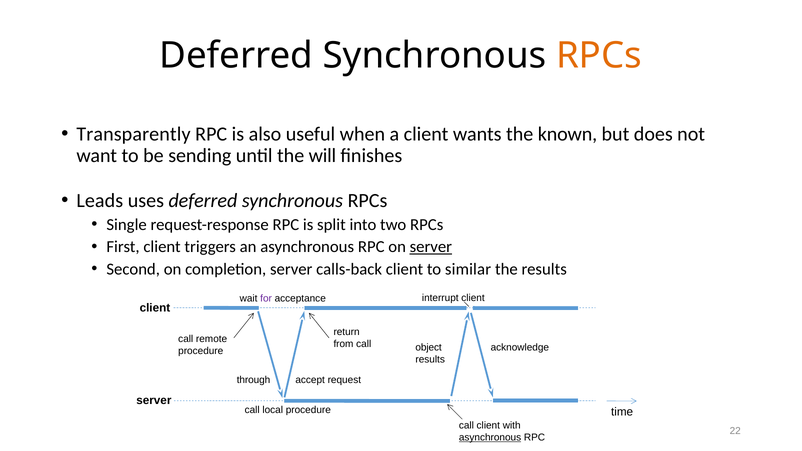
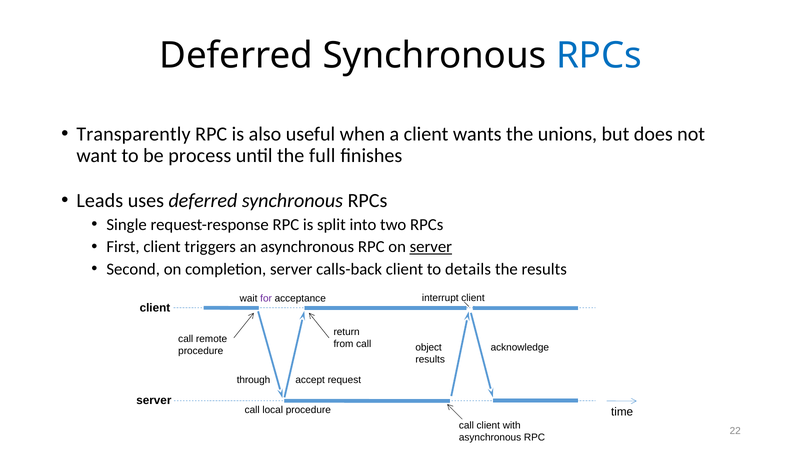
RPCs at (599, 56) colour: orange -> blue
known: known -> unions
sending: sending -> process
will: will -> full
similar: similar -> details
asynchronous at (490, 437) underline: present -> none
